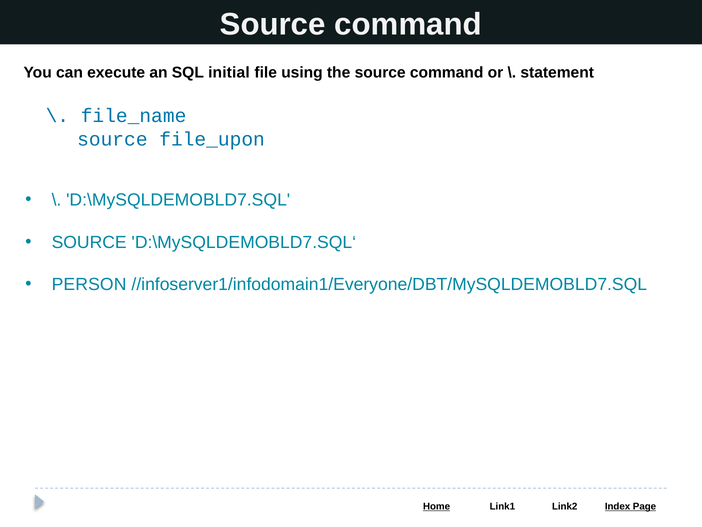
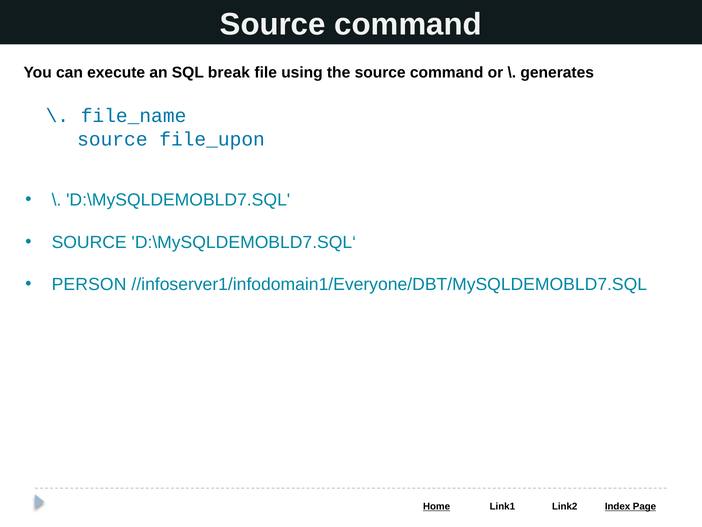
initial: initial -> break
statement: statement -> generates
